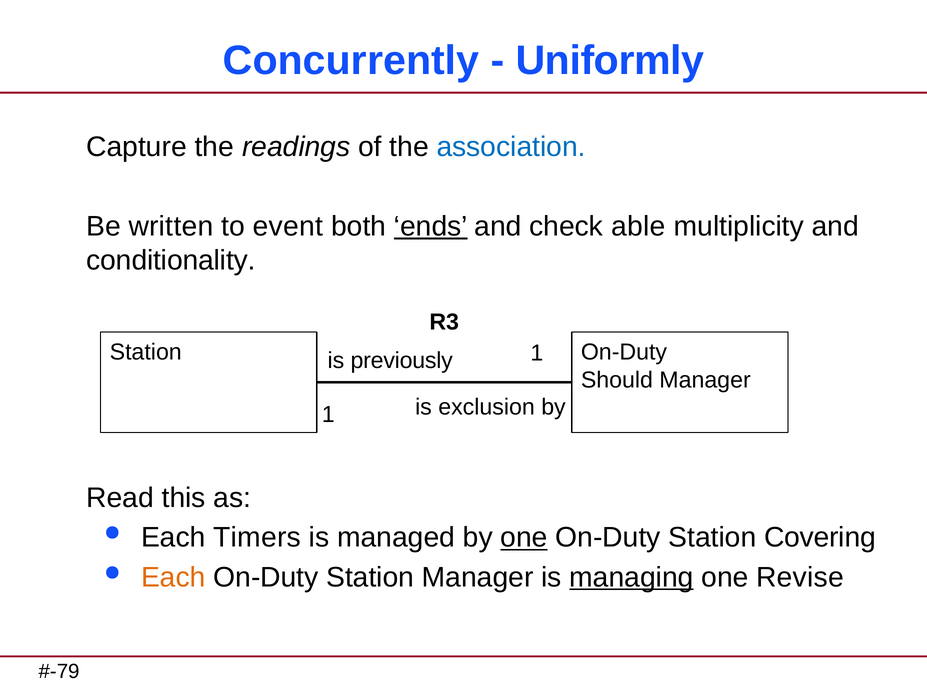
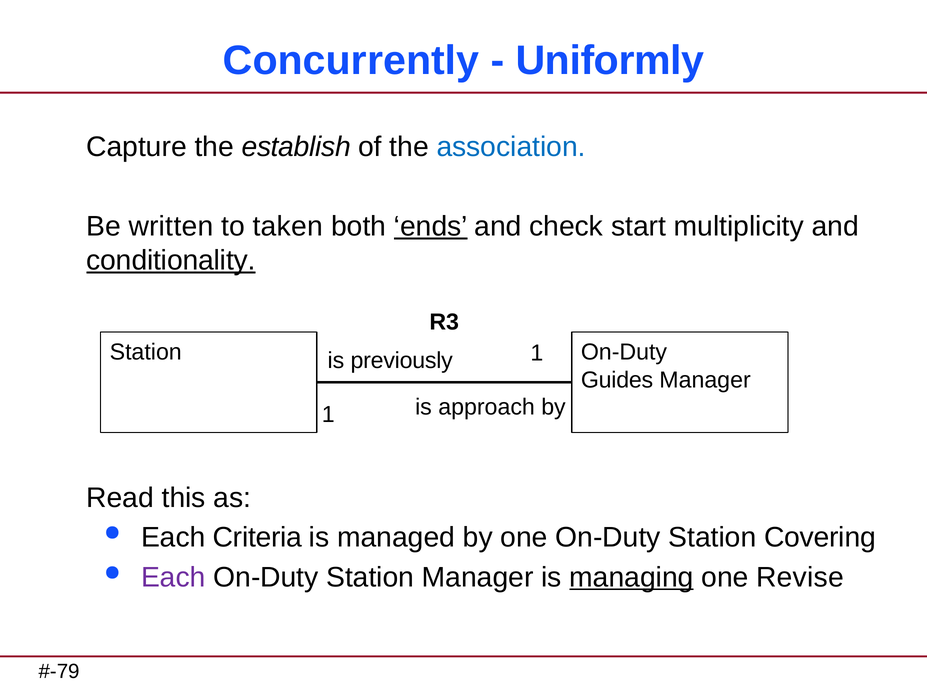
readings: readings -> establish
event: event -> taken
able: able -> start
conditionality underline: none -> present
Should: Should -> Guides
exclusion: exclusion -> approach
Timers: Timers -> Criteria
one at (524, 538) underline: present -> none
Each at (173, 577) colour: orange -> purple
